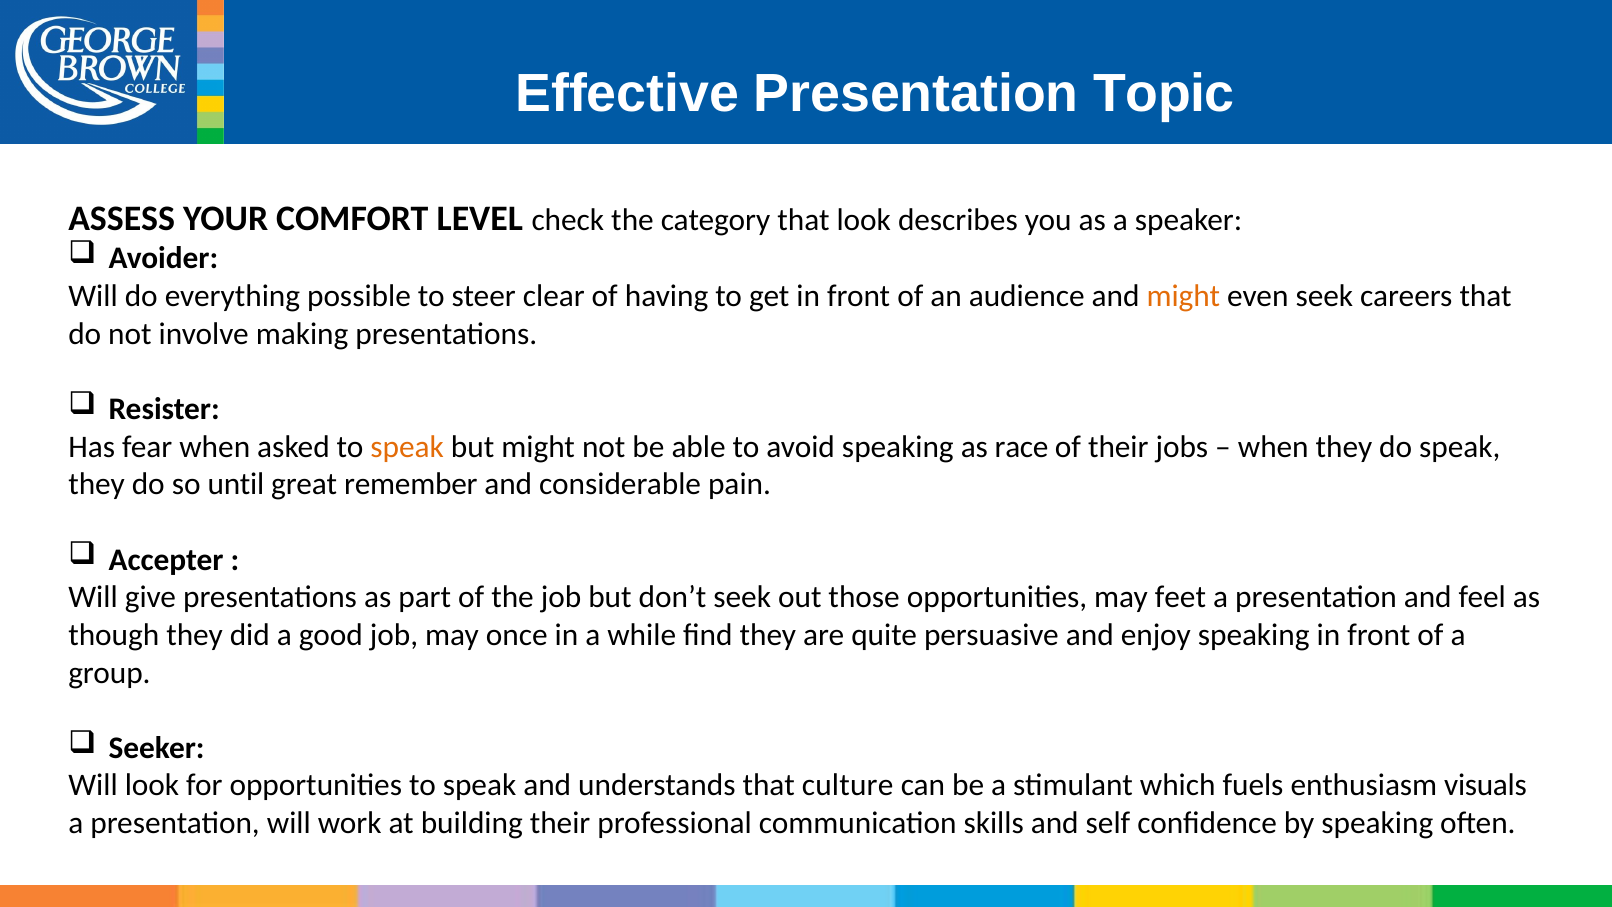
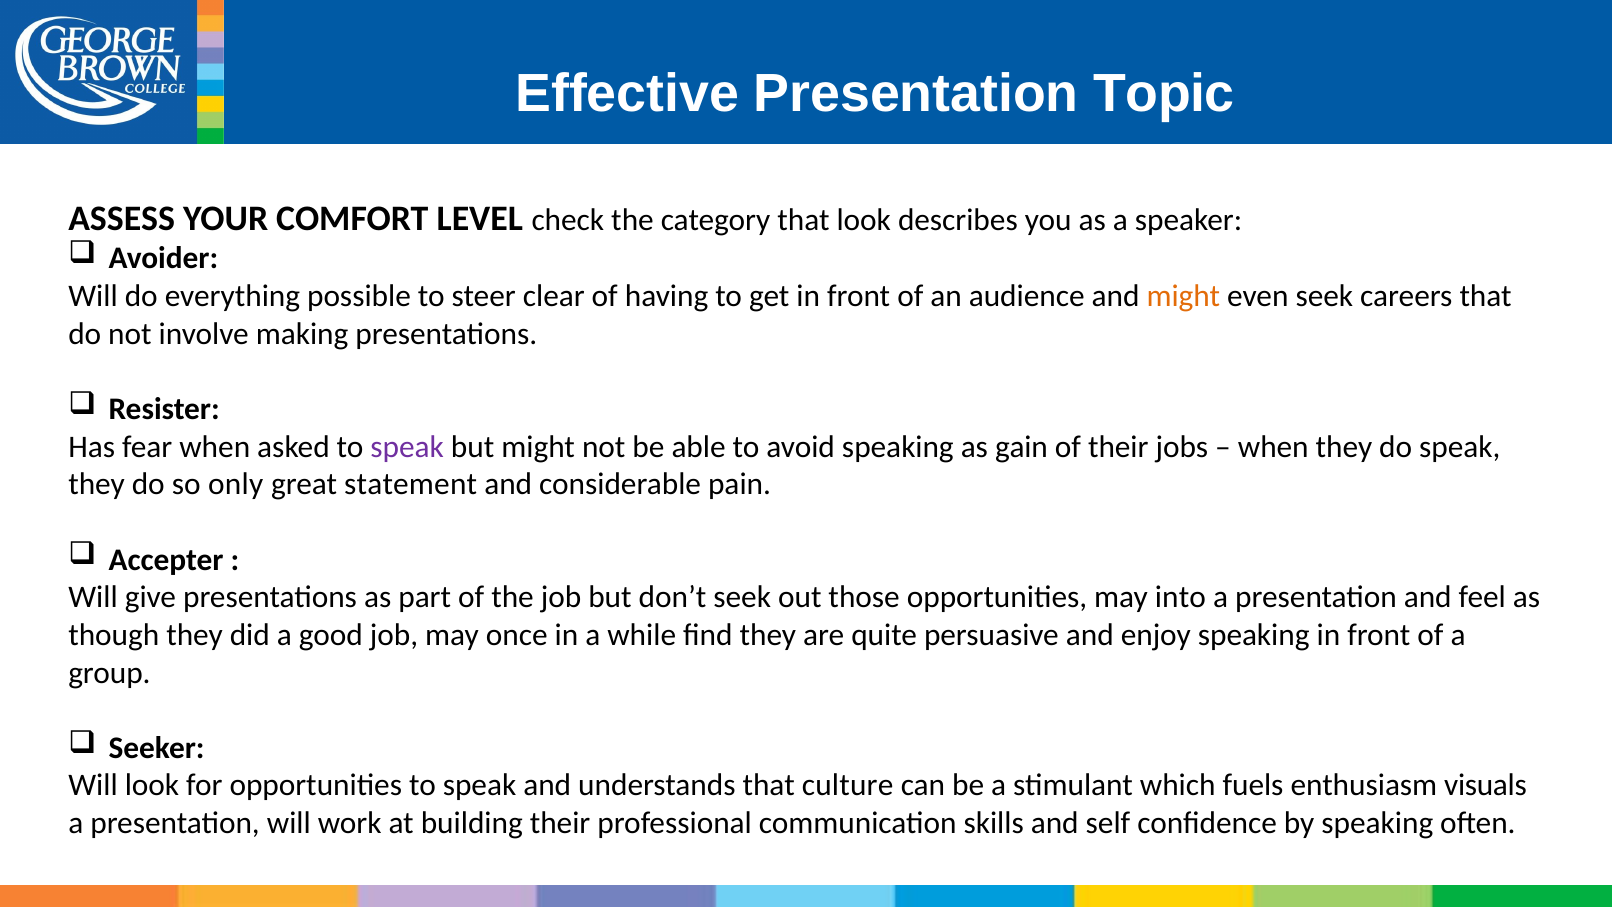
speak at (407, 447) colour: orange -> purple
race: race -> gain
until: until -> only
remember: remember -> statement
feet: feet -> into
